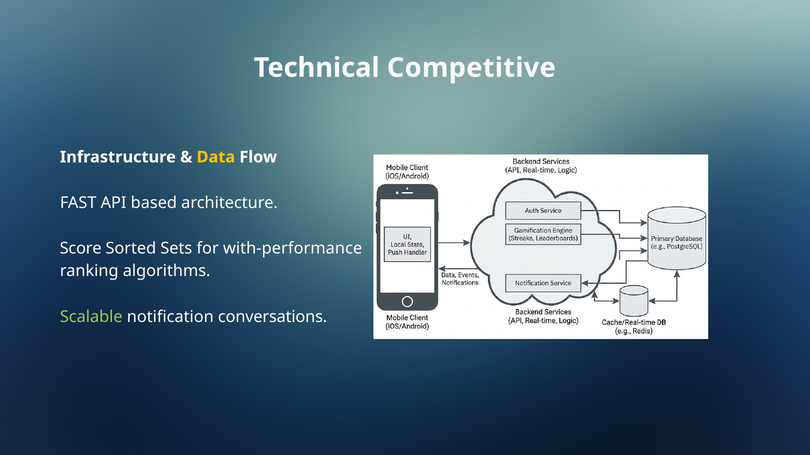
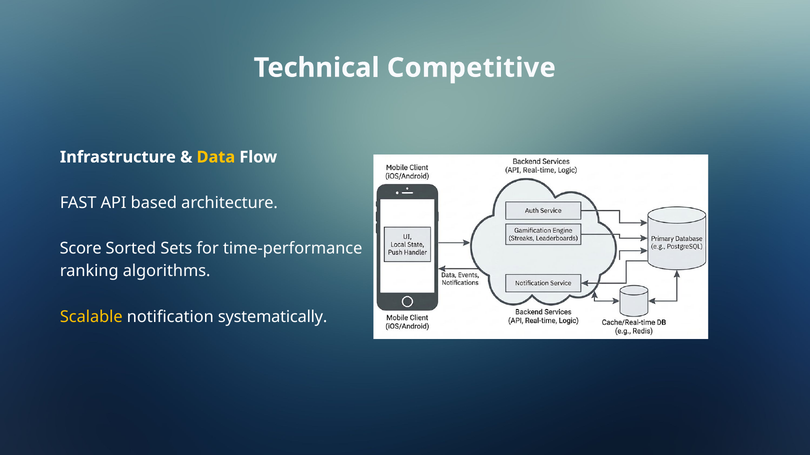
with-performance: with-performance -> time-performance
Scalable colour: light green -> yellow
conversations: conversations -> systematically
